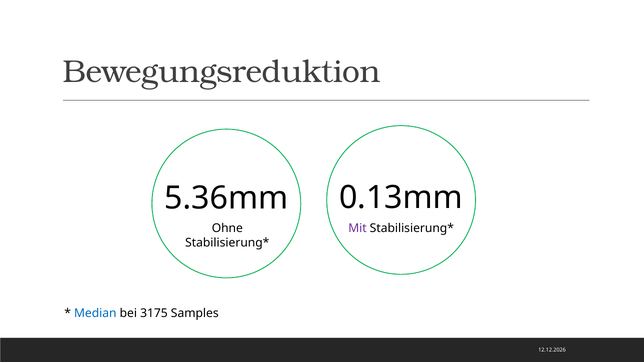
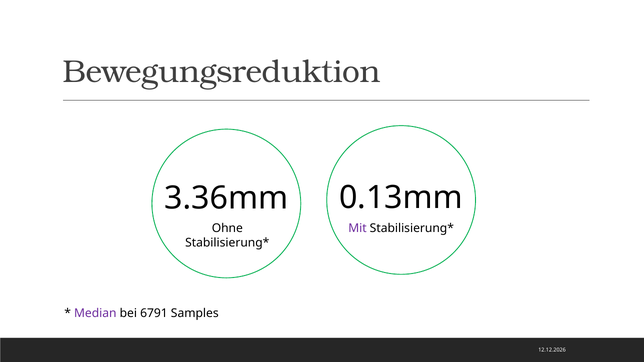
5.36mm: 5.36mm -> 3.36mm
Median colour: blue -> purple
3175: 3175 -> 6791
